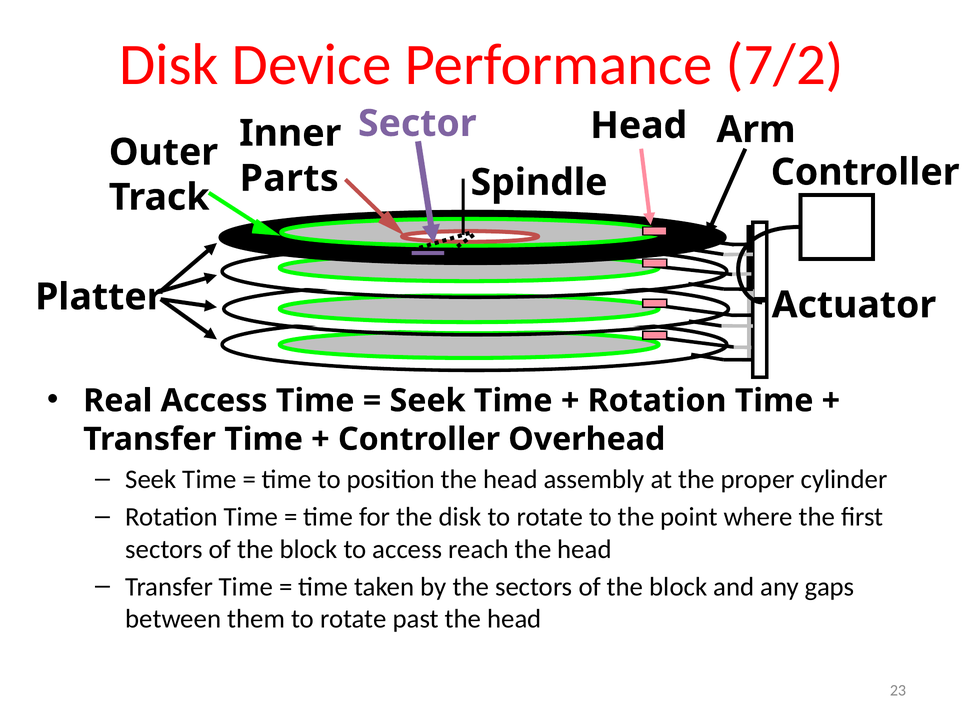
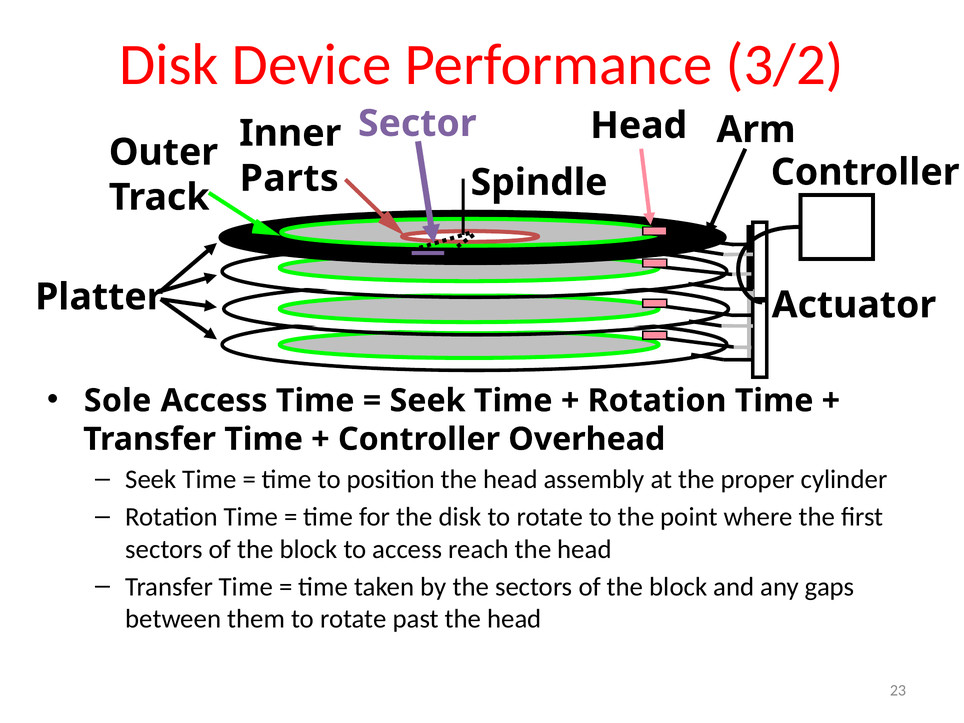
7/2: 7/2 -> 3/2
Real: Real -> Sole
